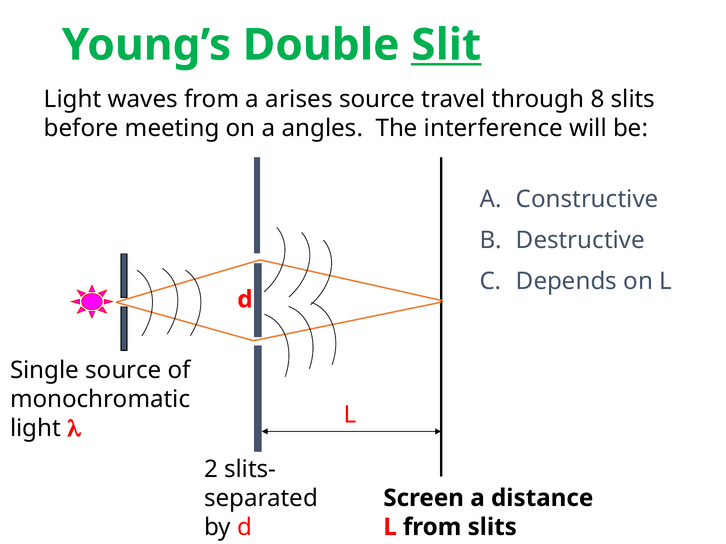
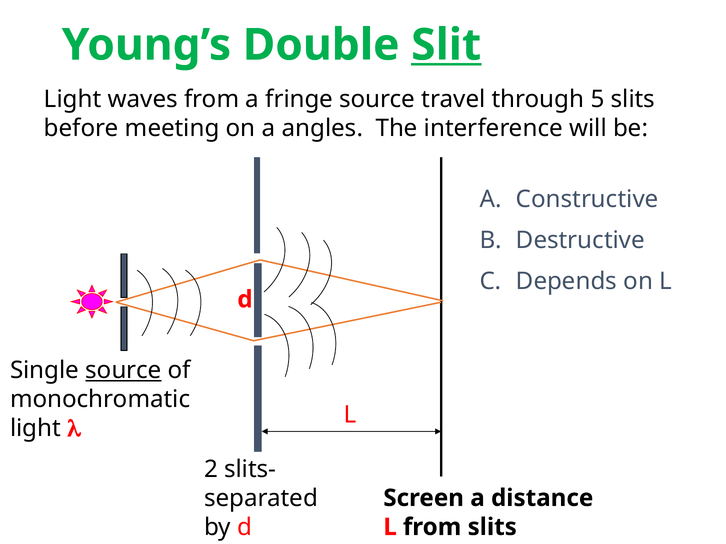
arises: arises -> fringe
8: 8 -> 5
source at (123, 371) underline: none -> present
